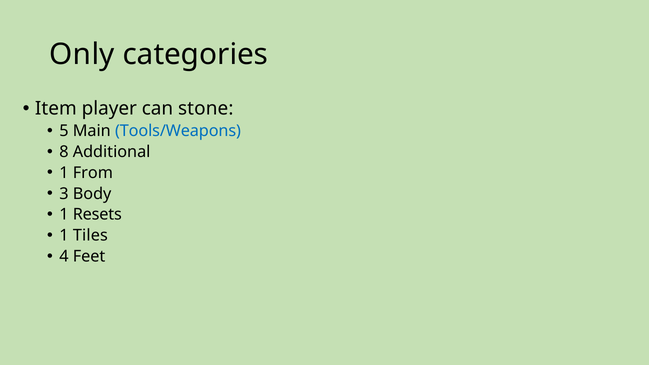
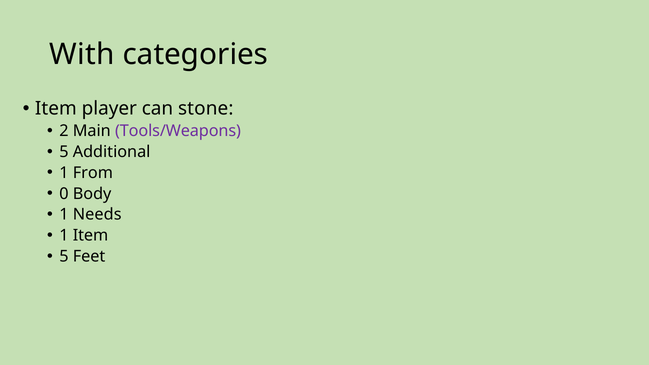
Only: Only -> With
5: 5 -> 2
Tools/Weapons colour: blue -> purple
8 at (64, 152): 8 -> 5
3: 3 -> 0
Resets: Resets -> Needs
1 Tiles: Tiles -> Item
4 at (64, 256): 4 -> 5
